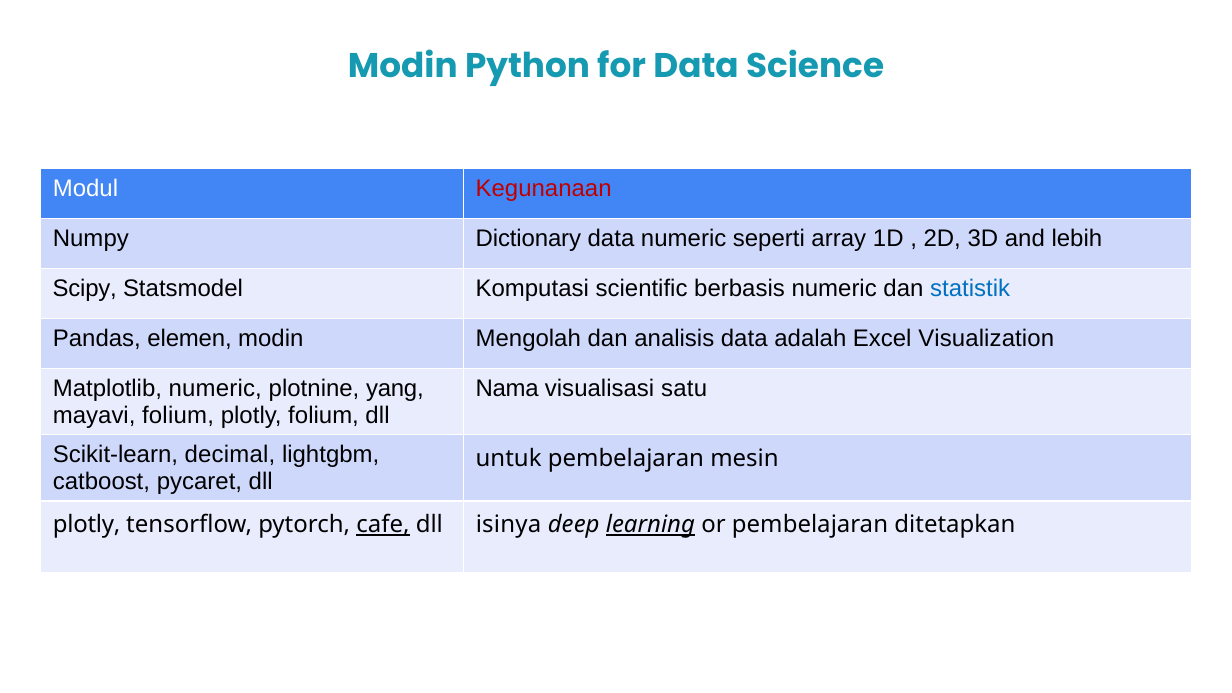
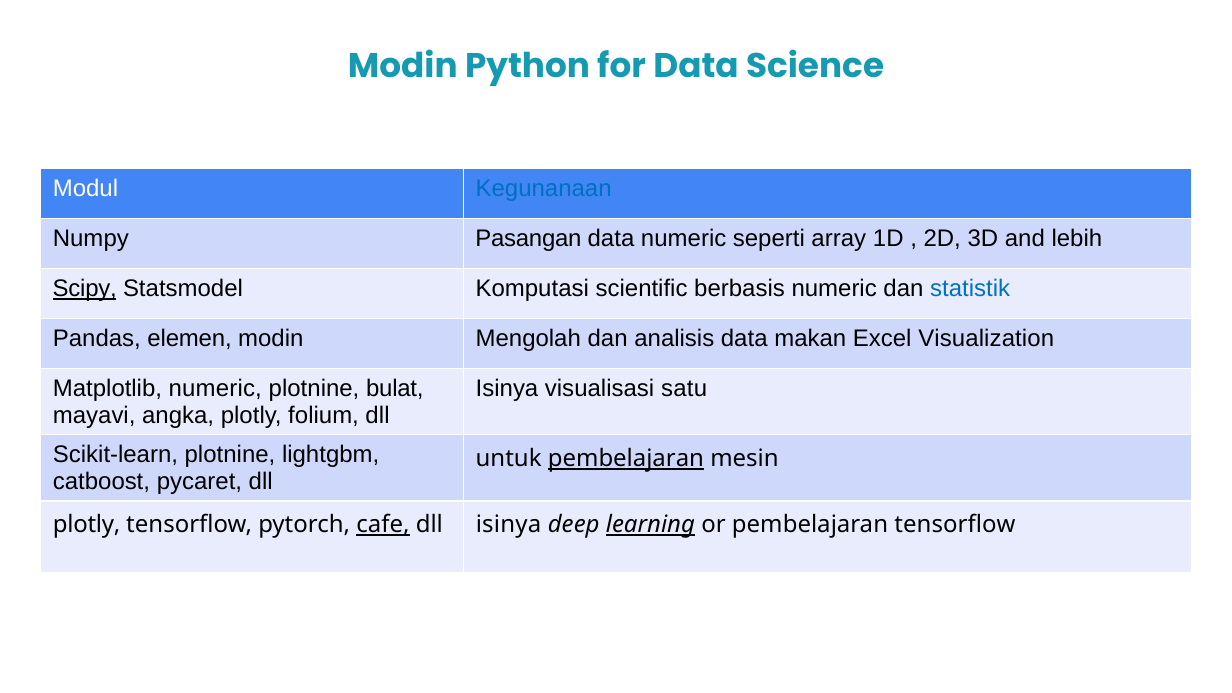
Kegunanaan colour: red -> blue
Dictionary: Dictionary -> Pasangan
Scipy underline: none -> present
adalah: adalah -> makan
yang: yang -> bulat
Nama at (507, 388): Nama -> Isinya
mayavi folium: folium -> angka
Scikit-learn decimal: decimal -> plotnine
pembelajaran at (626, 459) underline: none -> present
pembelajaran ditetapkan: ditetapkan -> tensorflow
